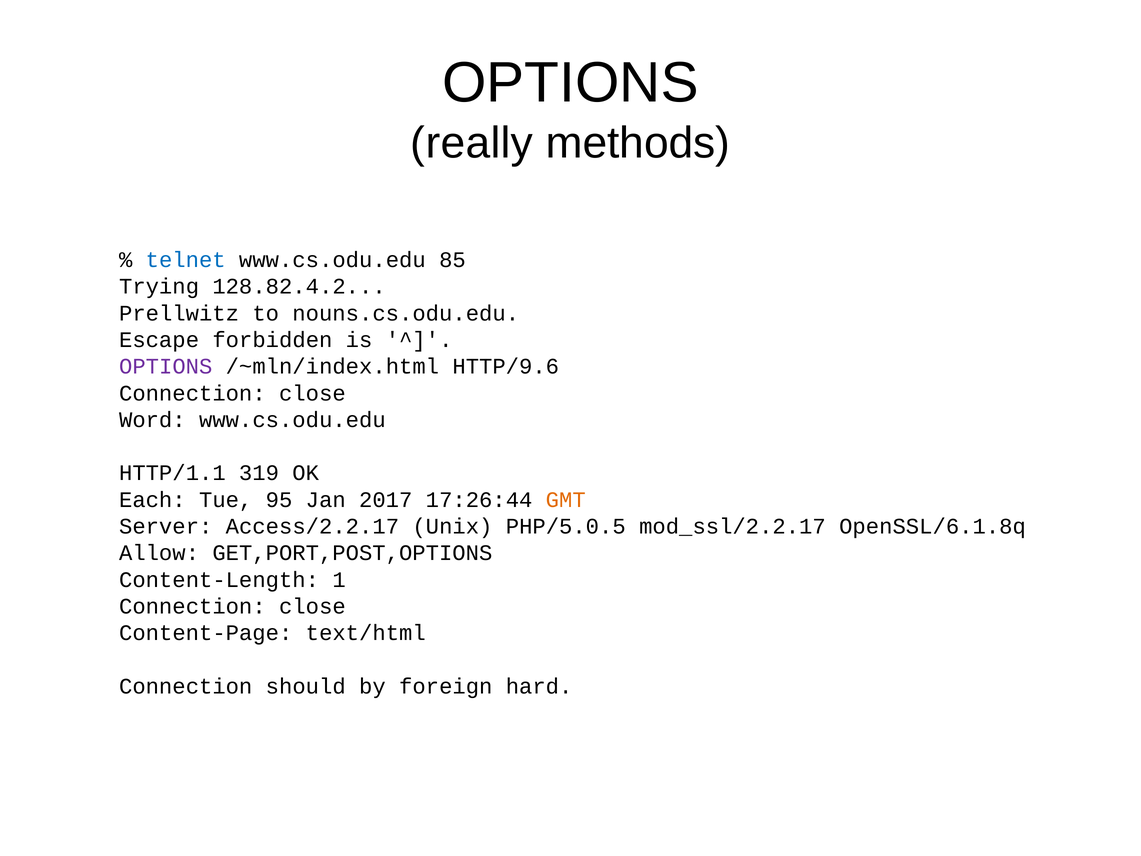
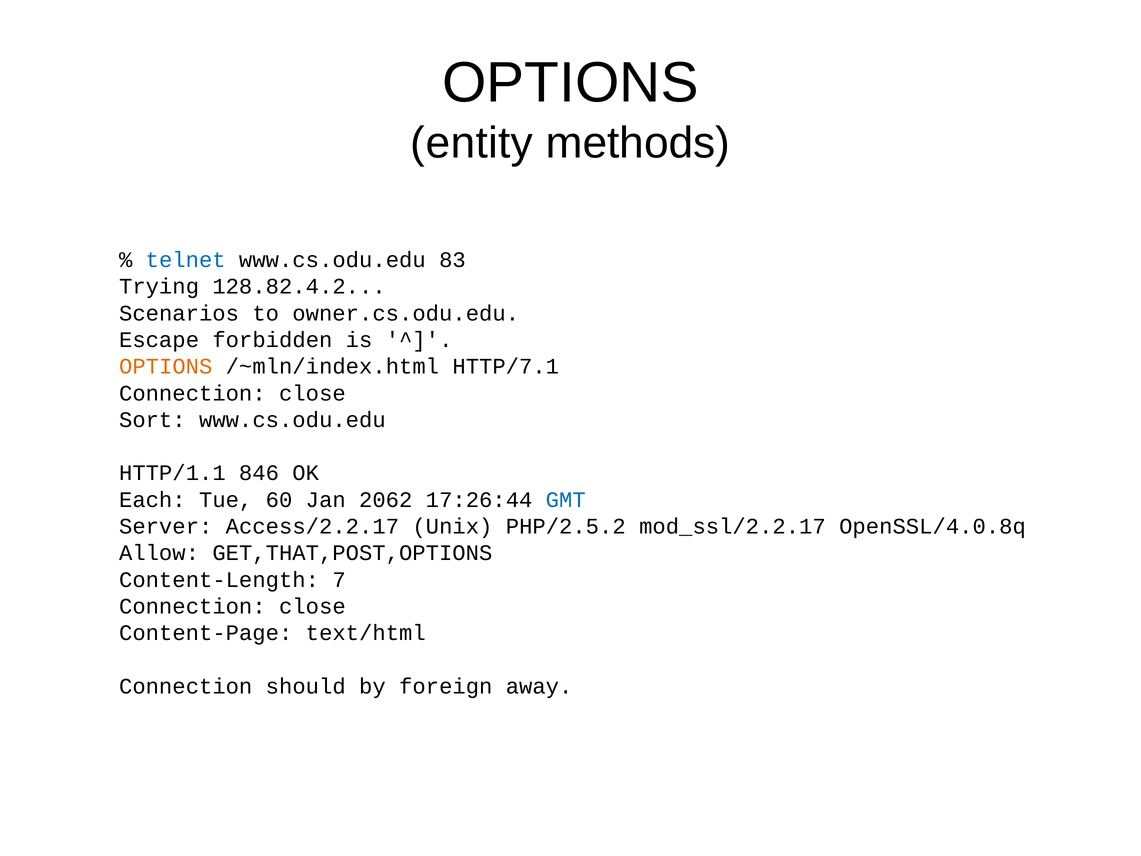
really: really -> entity
85: 85 -> 83
Prellwitz: Prellwitz -> Scenarios
nouns.cs.odu.edu: nouns.cs.odu.edu -> owner.cs.odu.edu
OPTIONS at (166, 366) colour: purple -> orange
HTTP/9.6: HTTP/9.6 -> HTTP/7.1
Word: Word -> Sort
319: 319 -> 846
95: 95 -> 60
2017: 2017 -> 2062
GMT colour: orange -> blue
PHP/5.0.5: PHP/5.0.5 -> PHP/2.5.2
OpenSSL/6.1.8q: OpenSSL/6.1.8q -> OpenSSL/4.0.8q
GET,PORT,POST,OPTIONS: GET,PORT,POST,OPTIONS -> GET,THAT,POST,OPTIONS
1: 1 -> 7
hard: hard -> away
